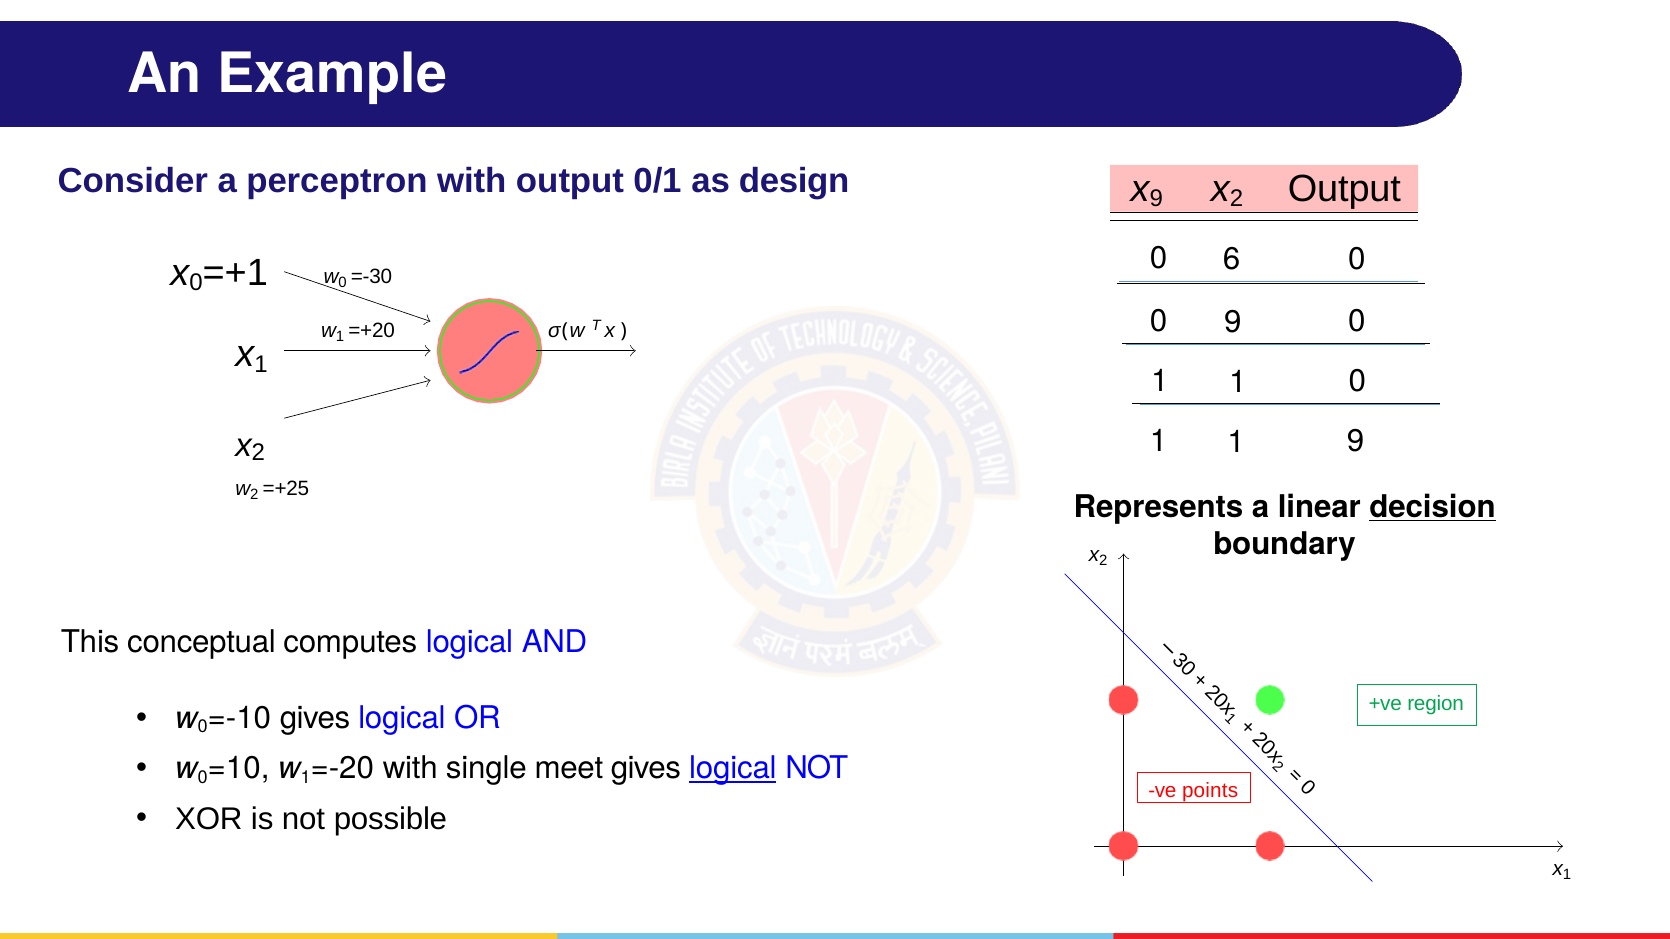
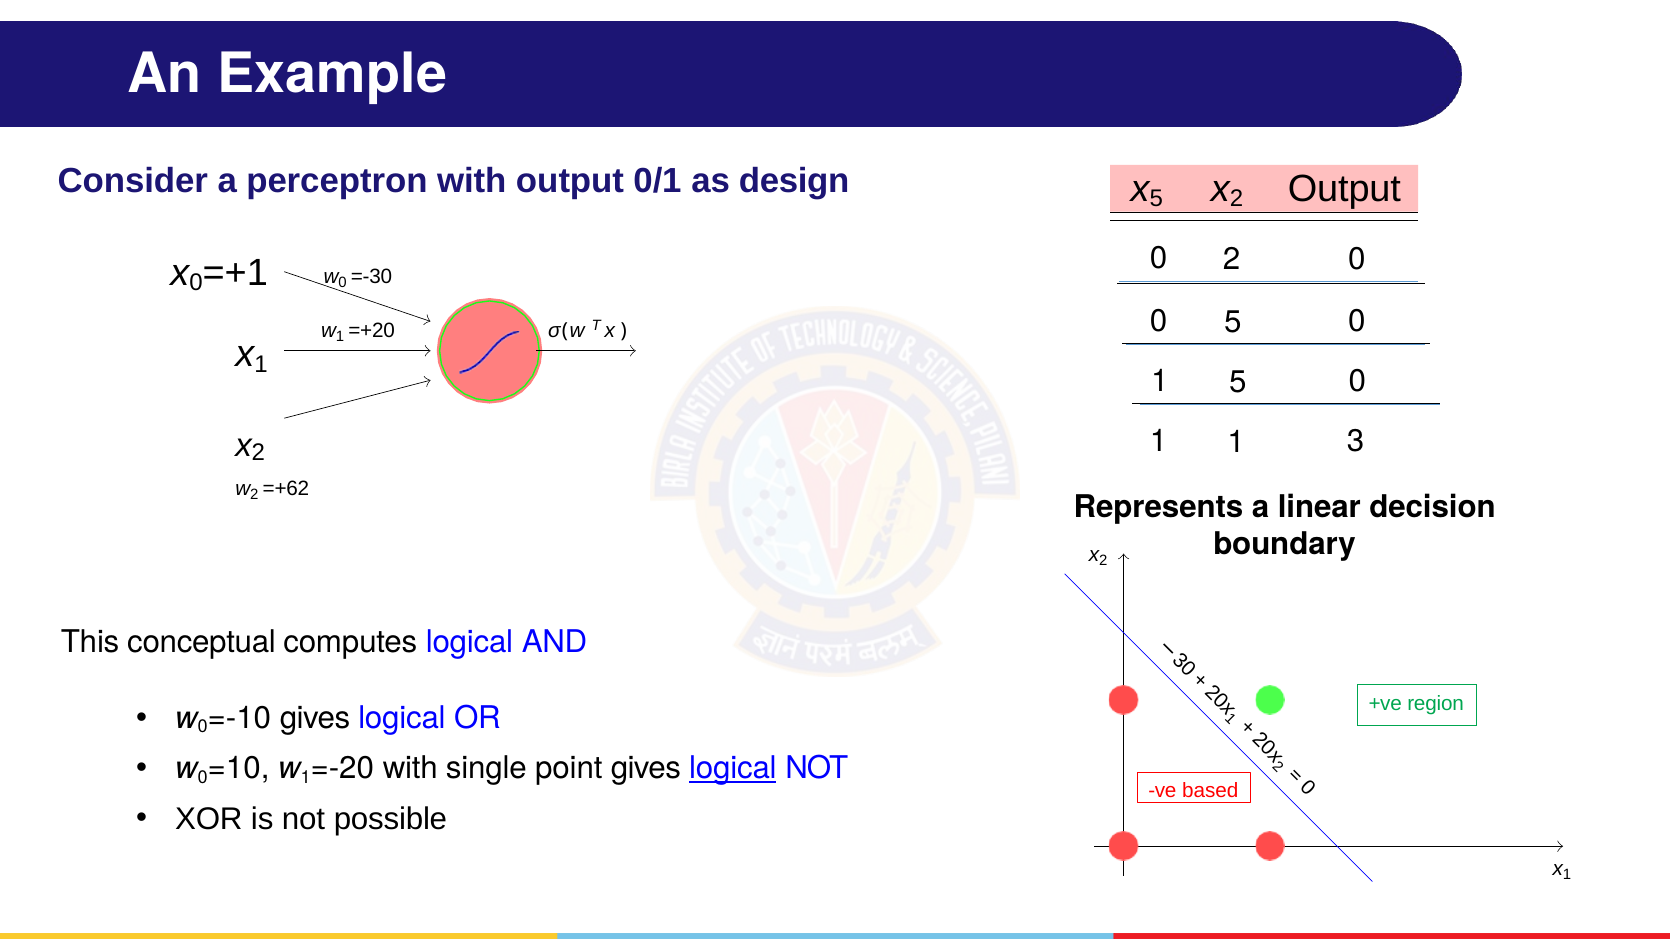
x 9: 9 -> 5
0 6: 6 -> 2
0 9: 9 -> 5
1 at (1238, 382): 1 -> 5
1 9: 9 -> 3
=+25: =+25 -> =+62
decision underline: present -> none
meet: meet -> point
points: points -> based
